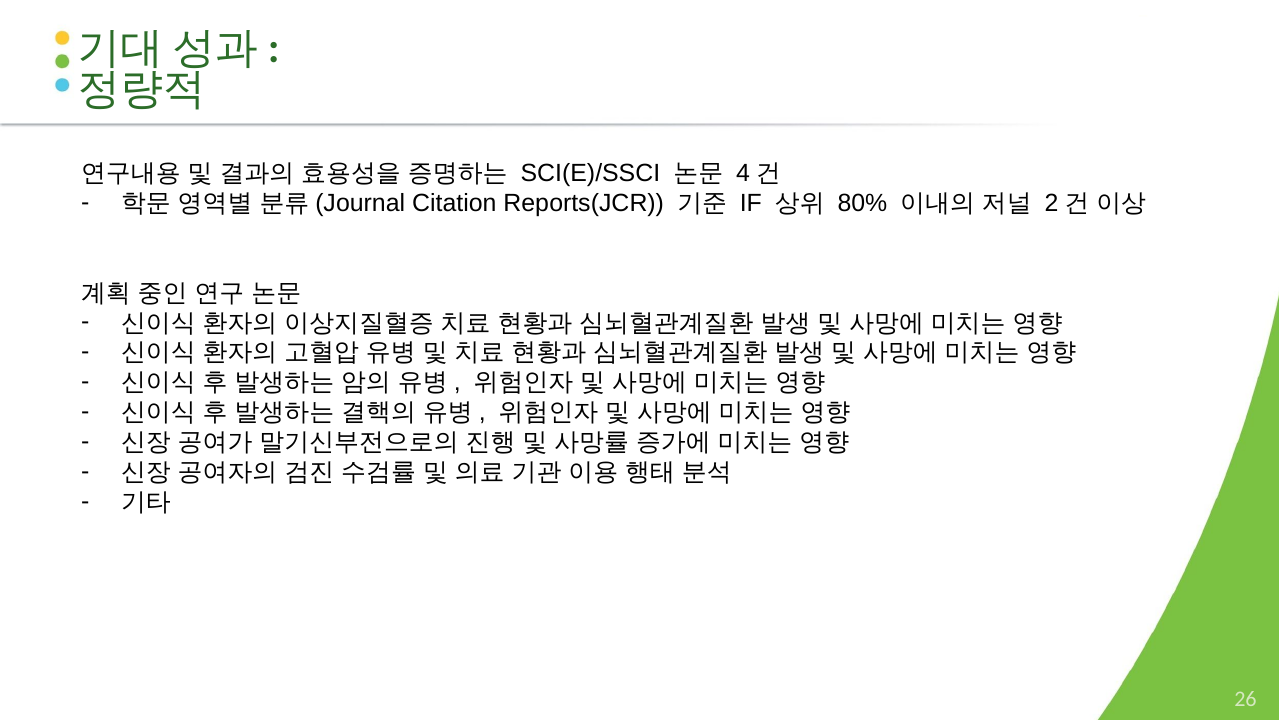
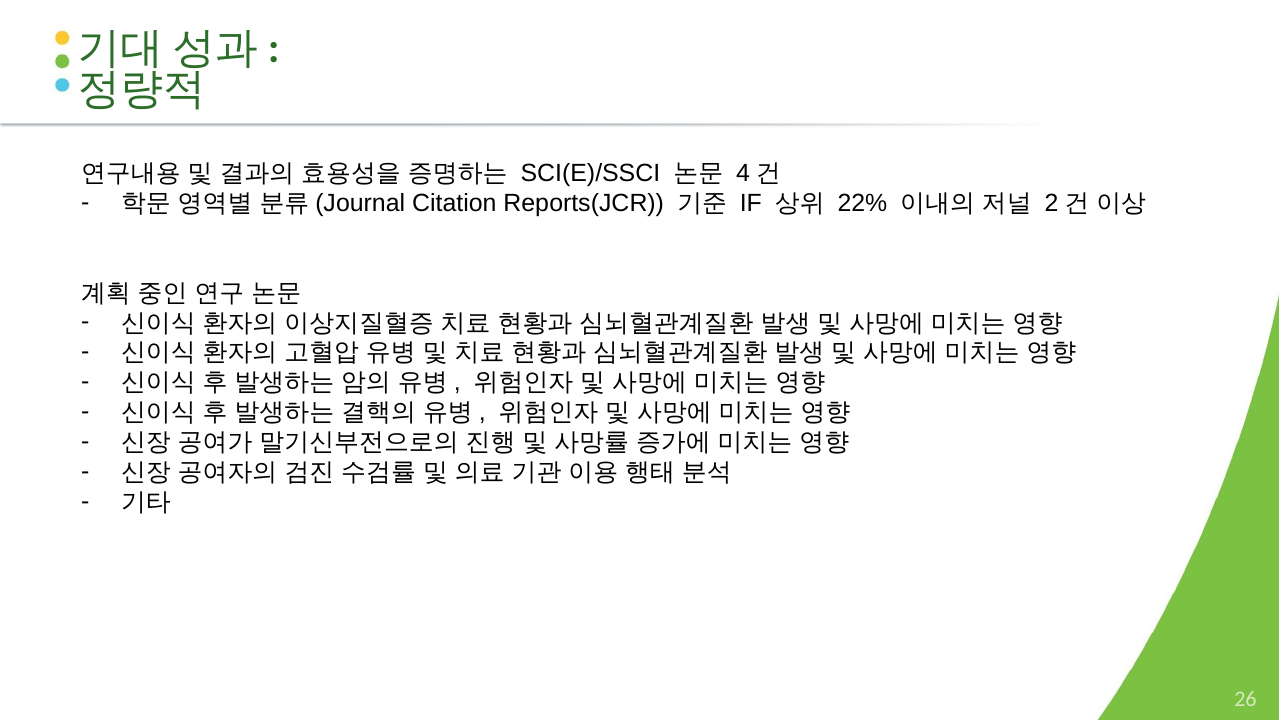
80%: 80% -> 22%
